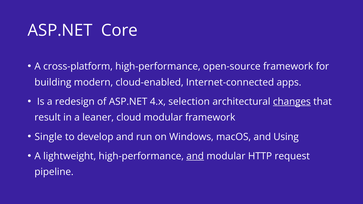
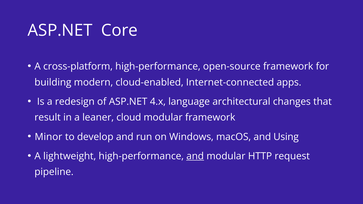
selection: selection -> language
changes underline: present -> none
Single: Single -> Minor
